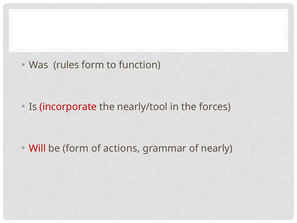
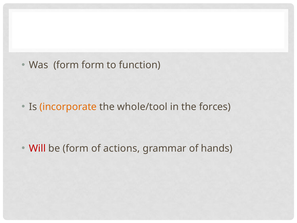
Was rules: rules -> form
incorporate colour: red -> orange
nearly/tool: nearly/tool -> whole/tool
nearly: nearly -> hands
